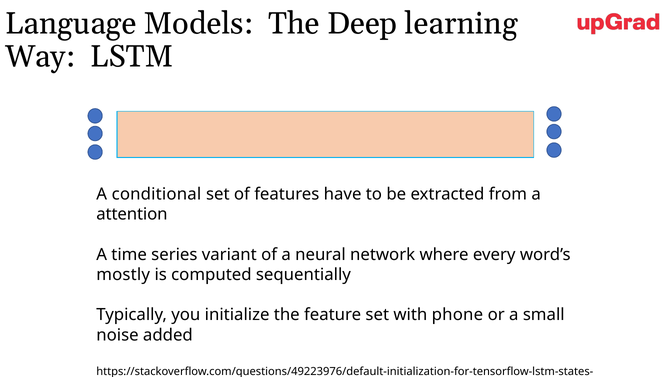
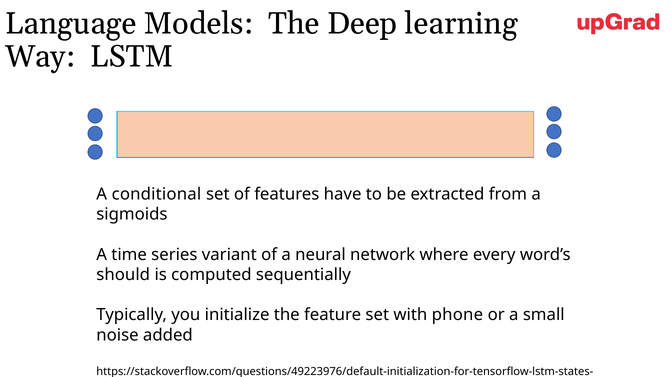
attention: attention -> sigmoids
mostly: mostly -> should
